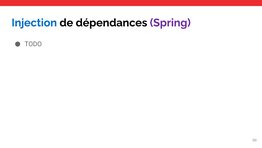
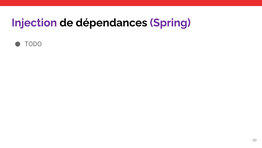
Injection colour: blue -> purple
